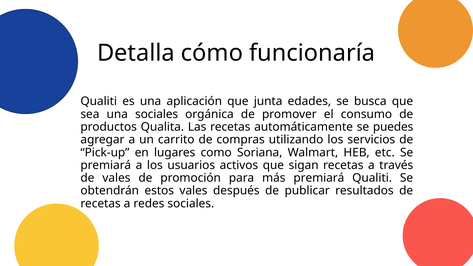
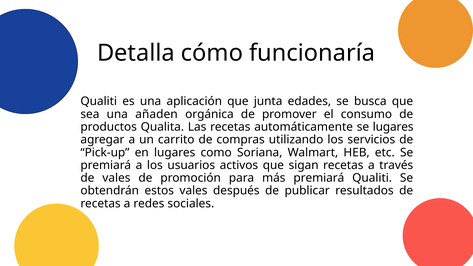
una sociales: sociales -> añaden
se puedes: puedes -> lugares
